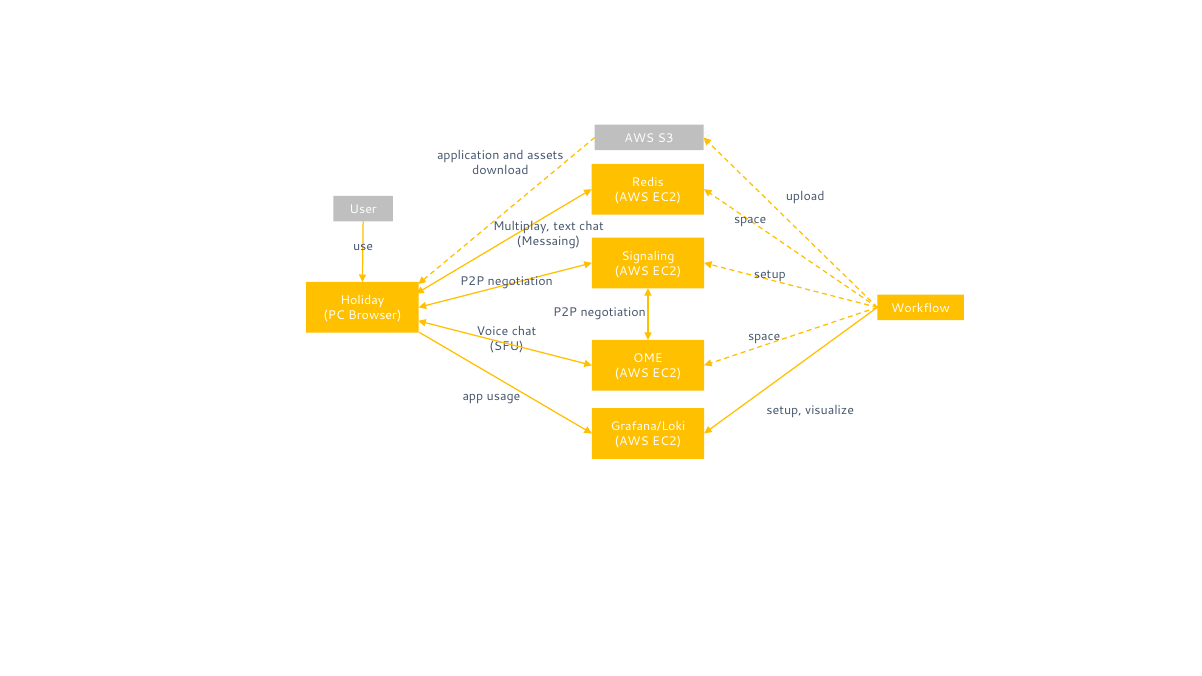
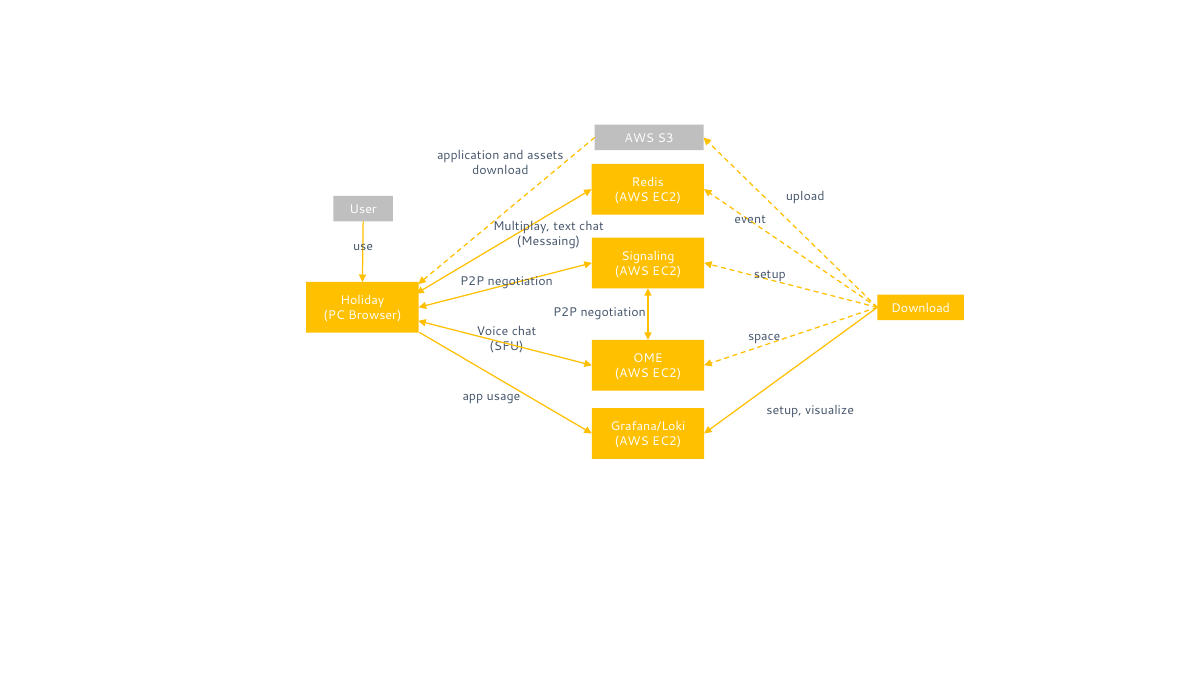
space at (750, 219): space -> event
Workflow at (921, 308): Workflow -> Download
